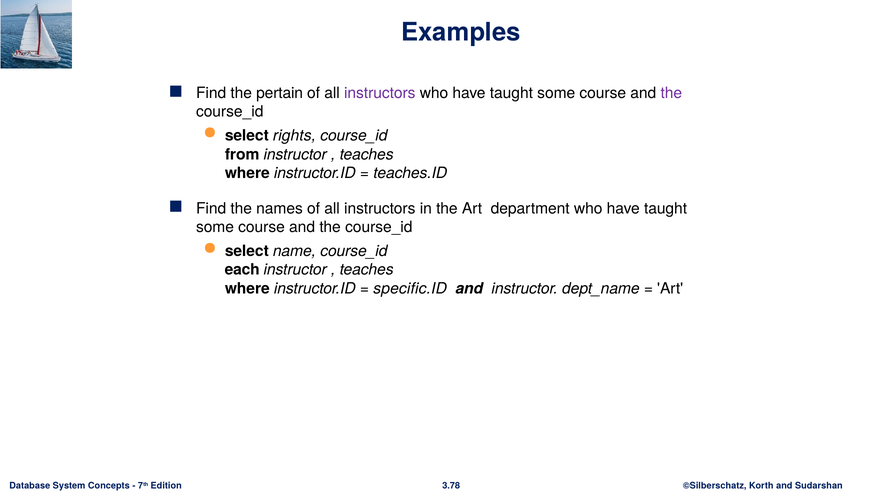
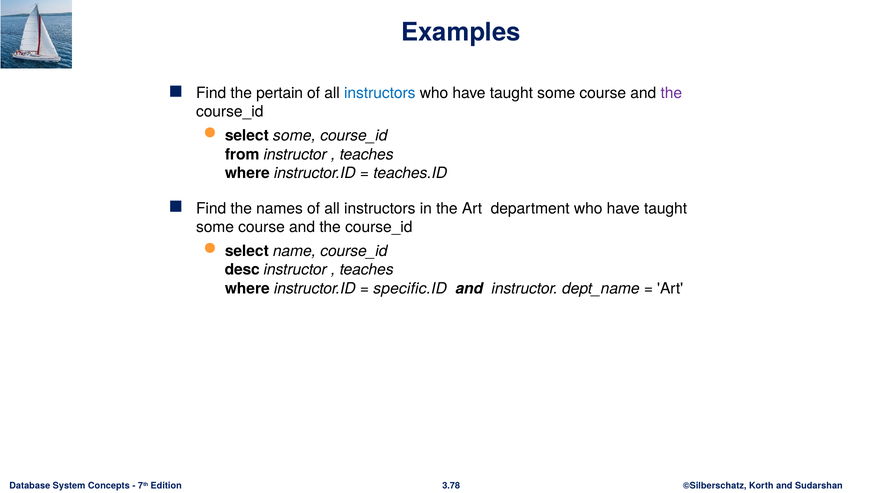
instructors at (380, 93) colour: purple -> blue
select rights: rights -> some
each: each -> desc
